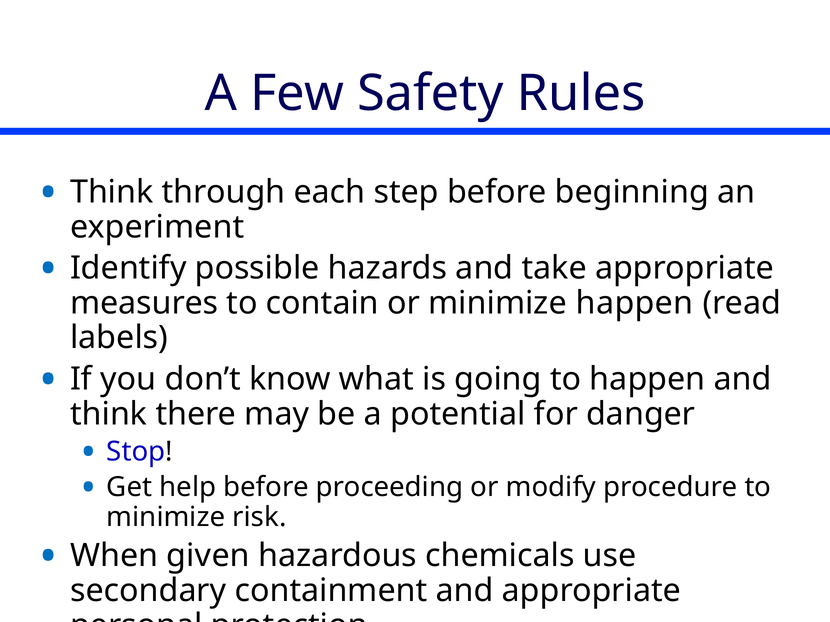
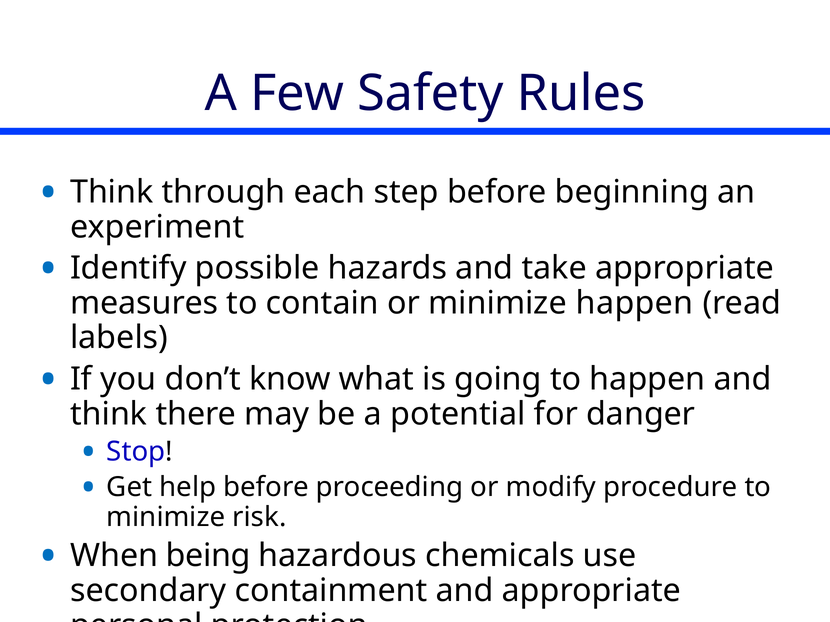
given: given -> being
